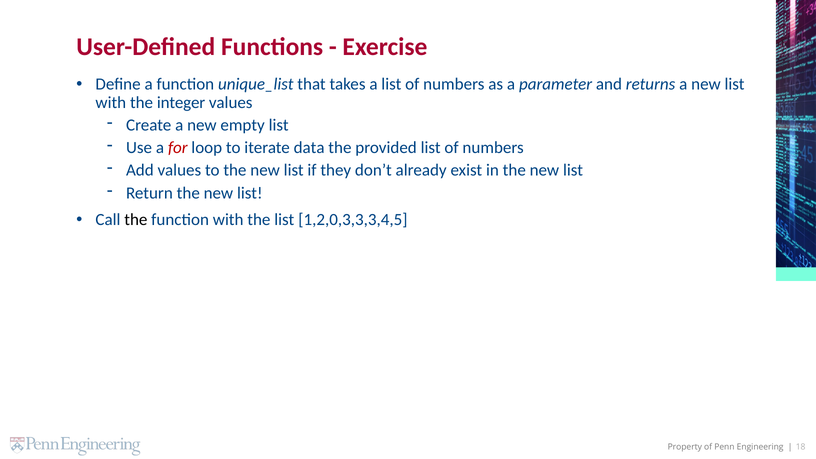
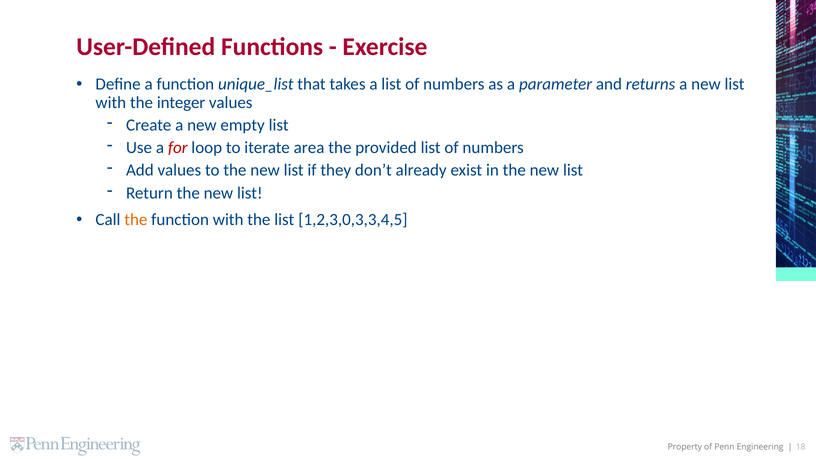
data: data -> area
the at (136, 220) colour: black -> orange
1,2,0,3,3,3,4,5: 1,2,0,3,3,3,4,5 -> 1,2,3,0,3,3,4,5
